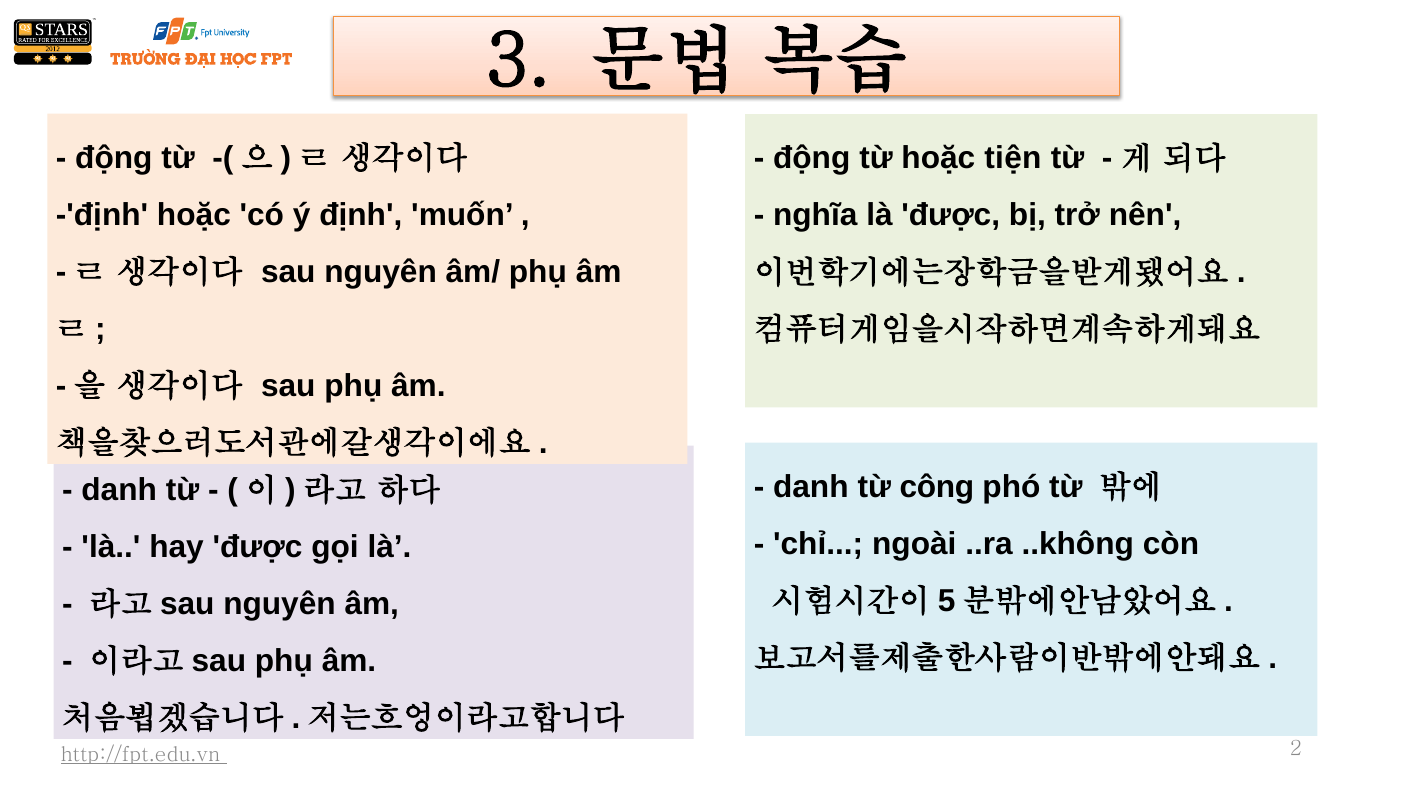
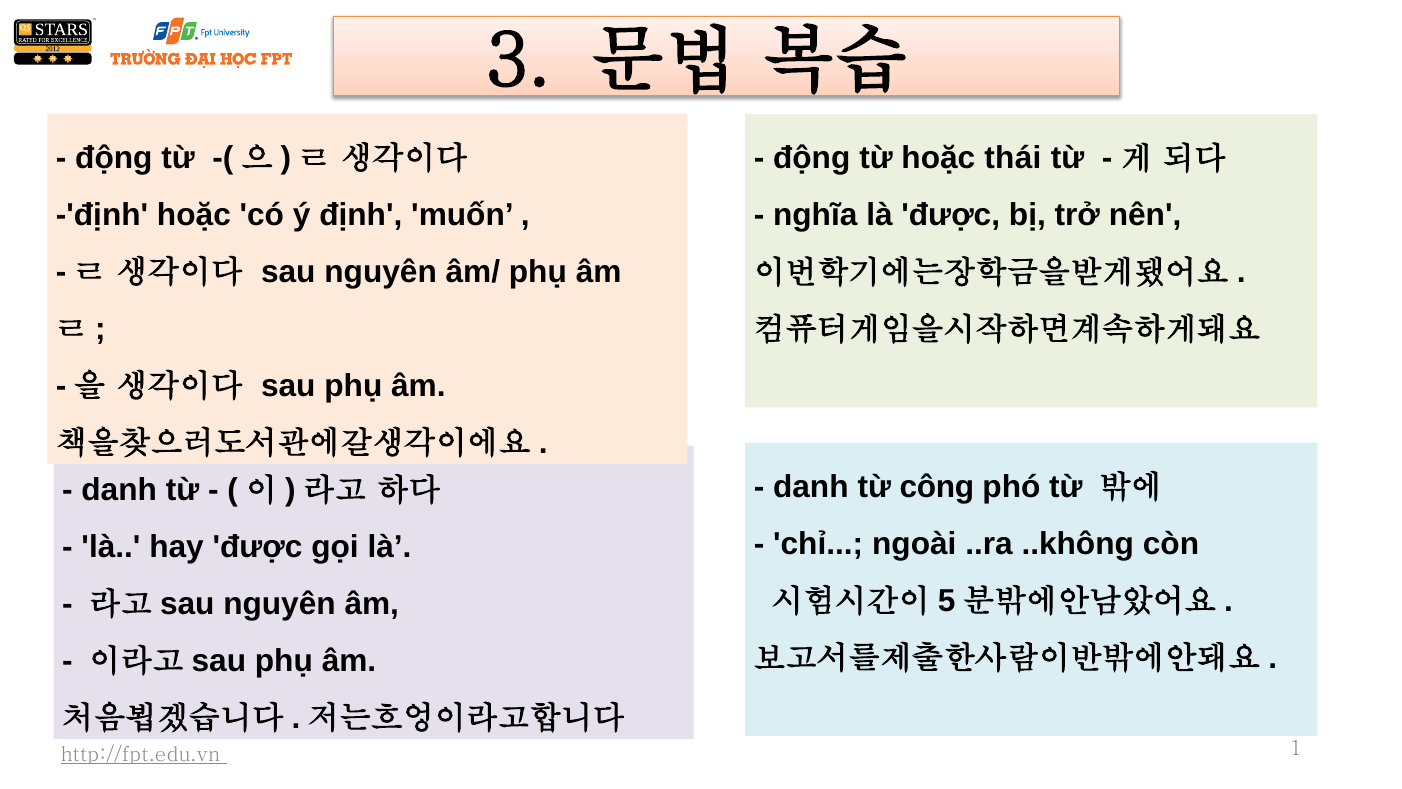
tiện: tiện -> thái
2: 2 -> 1
